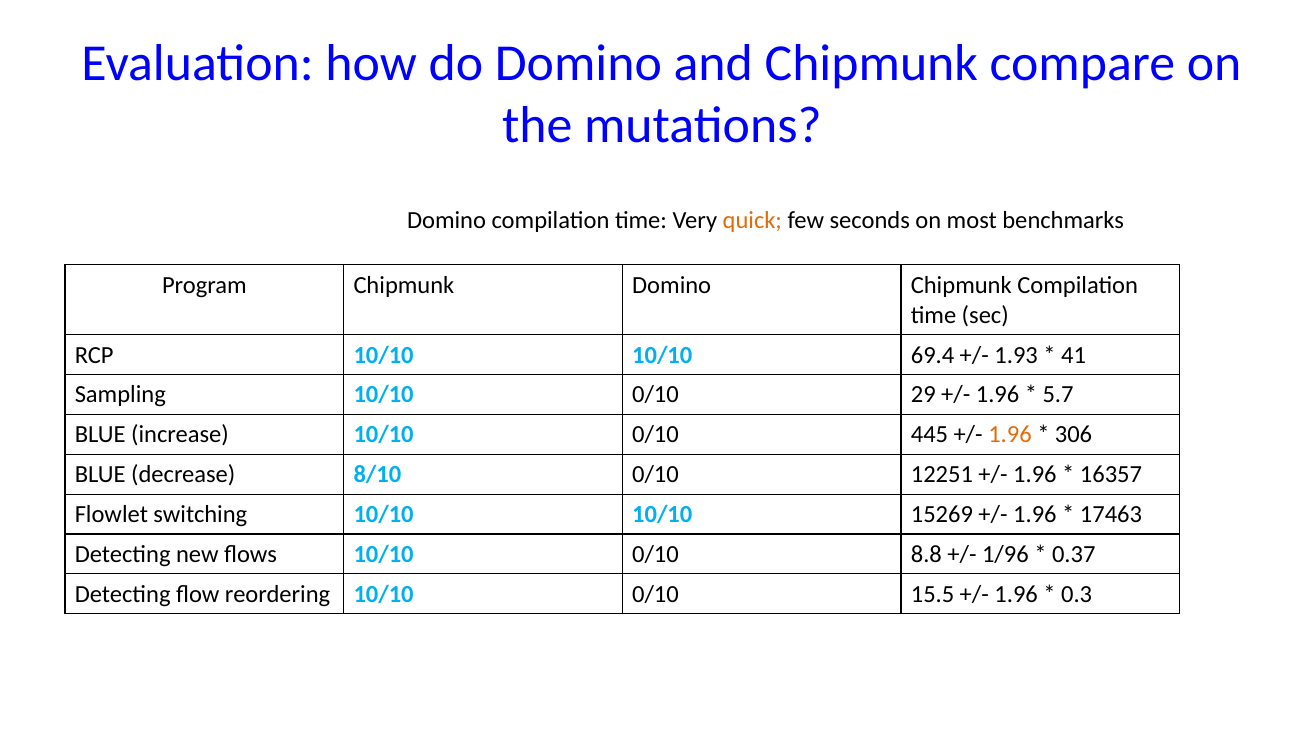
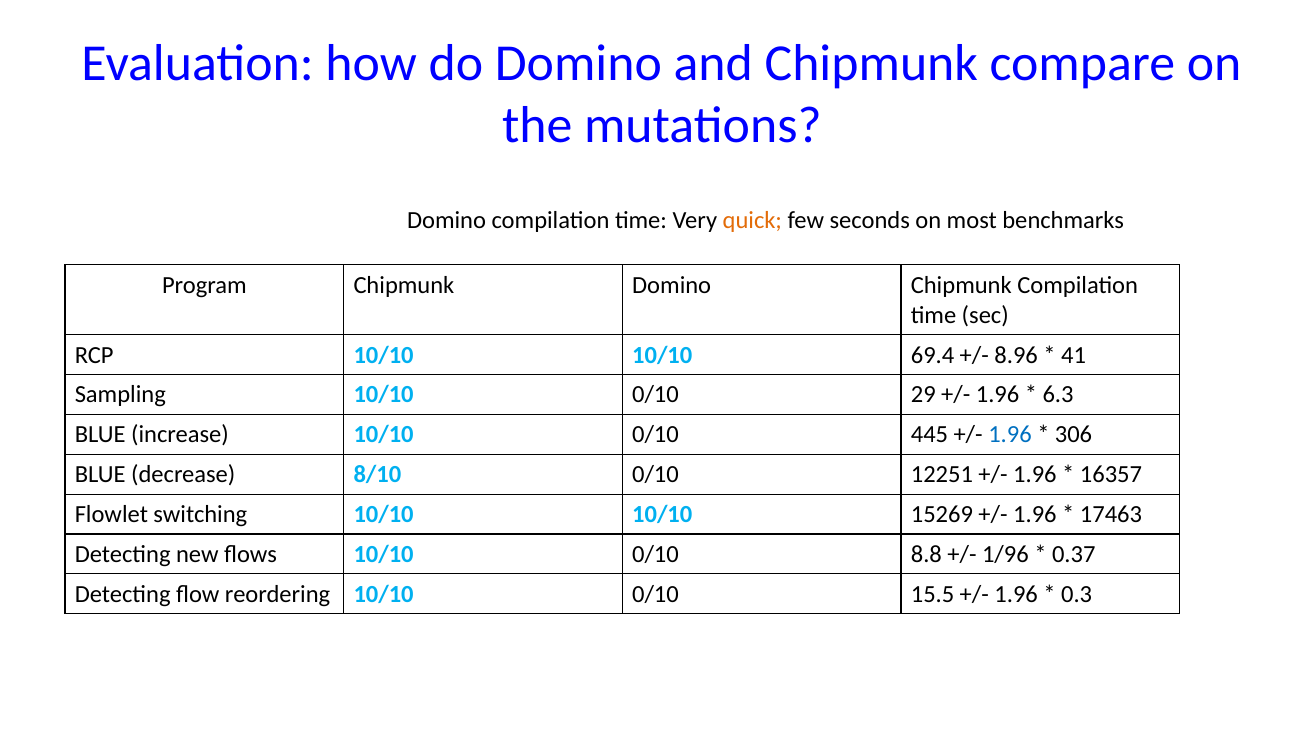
1.93: 1.93 -> 8.96
5.7: 5.7 -> 6.3
1.96 at (1010, 434) colour: orange -> blue
